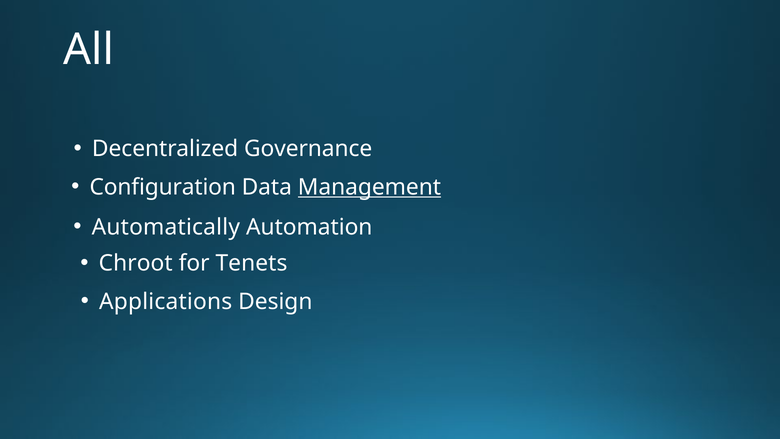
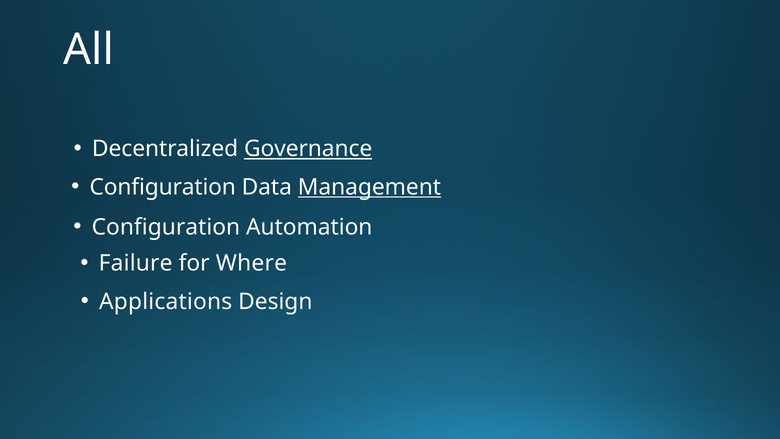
Governance underline: none -> present
Automatically at (166, 227): Automatically -> Configuration
Chroot: Chroot -> Failure
Tenets: Tenets -> Where
